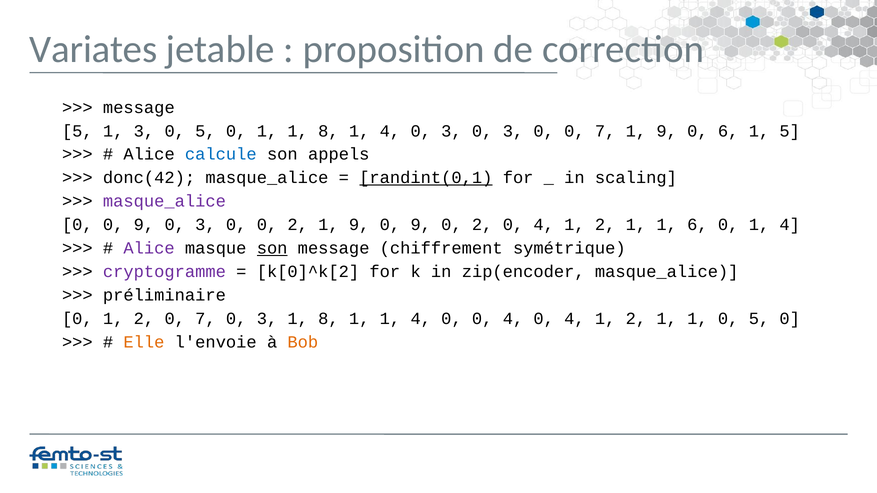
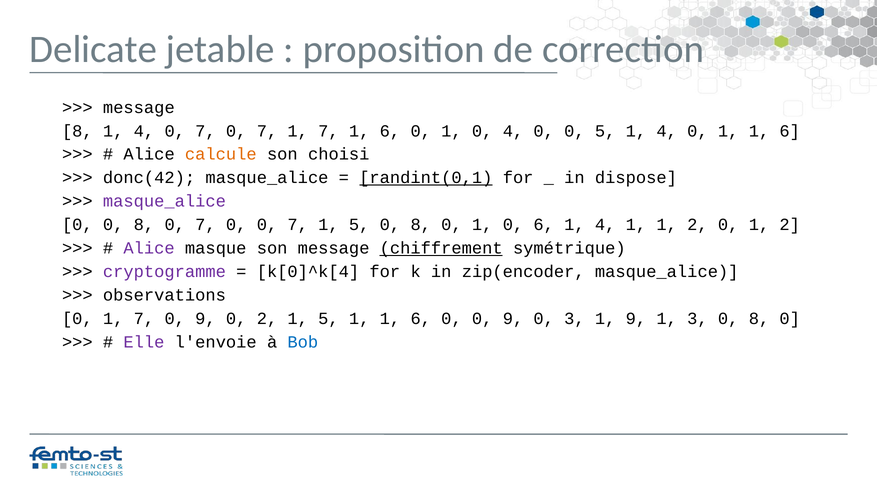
Variates: Variates -> Delicate
5 at (77, 131): 5 -> 8
3 at (144, 131): 3 -> 4
5 at (205, 131): 5 -> 7
1 at (267, 131): 1 -> 7
8 at (328, 131): 8 -> 7
4 at (390, 131): 4 -> 6
3 at (451, 131): 3 -> 1
3 at (513, 131): 3 -> 4
0 0 7: 7 -> 5
9 at (667, 131): 9 -> 4
6 at (728, 131): 6 -> 1
5 at (790, 131): 5 -> 6
calcule colour: blue -> orange
appels: appels -> choisi
scaling: scaling -> dispose
0 0 9: 9 -> 8
3 at (205, 225): 3 -> 7
0 0 2: 2 -> 7
9 at (359, 225): 9 -> 5
9 at (421, 225): 9 -> 8
2 at (482, 225): 2 -> 1
4 at (544, 225): 4 -> 6
2 at (605, 225): 2 -> 4
1 1 6: 6 -> 2
0 1 4: 4 -> 2
son at (272, 249) underline: present -> none
chiffrement underline: none -> present
k[0]^k[2: k[0]^k[2 -> k[0]^k[4
préliminaire: préliminaire -> observations
0 1 2: 2 -> 7
7 at (205, 319): 7 -> 9
3 at (267, 319): 3 -> 2
8 at (328, 319): 8 -> 5
4 at (421, 319): 4 -> 6
0 0 4: 4 -> 9
4 at (574, 319): 4 -> 3
2 at (636, 319): 2 -> 9
1 at (697, 319): 1 -> 3
5 at (759, 319): 5 -> 8
Elle colour: orange -> purple
Bob colour: orange -> blue
